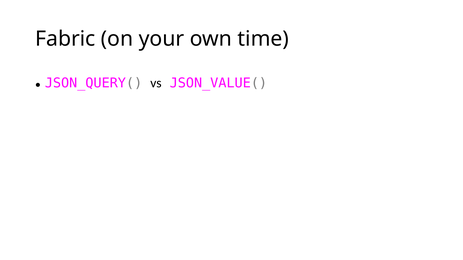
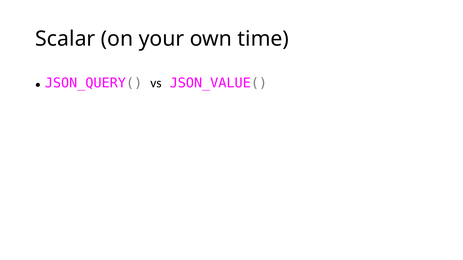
Fabric: Fabric -> Scalar
